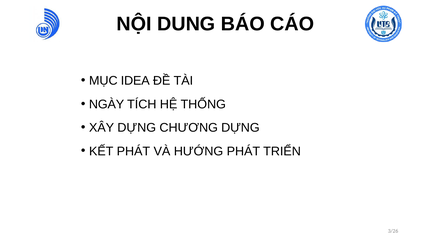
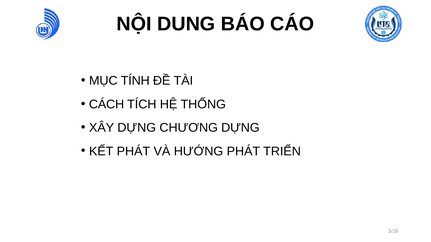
IDEA: IDEA -> TÍNH
NGÀY: NGÀY -> CÁCH
